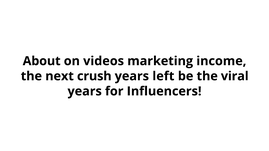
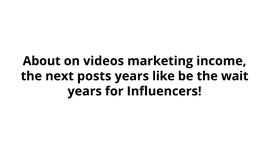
crush: crush -> posts
left: left -> like
viral: viral -> wait
